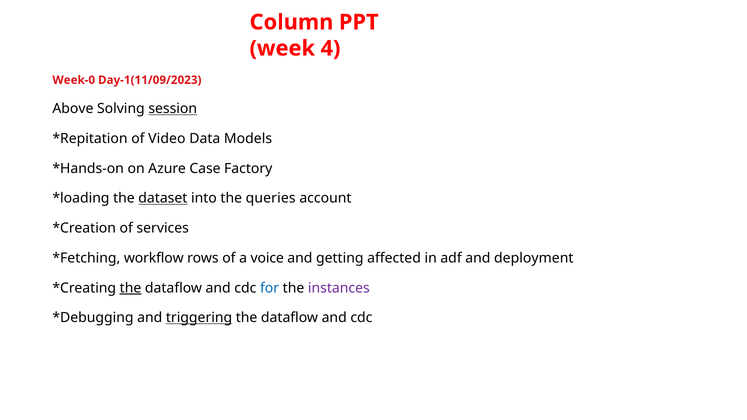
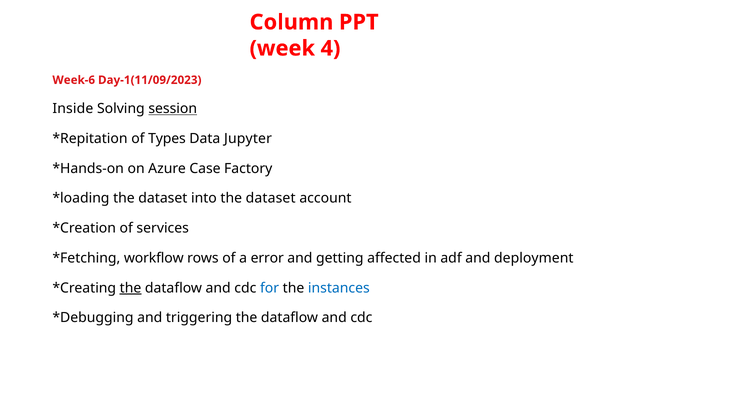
Week-0: Week-0 -> Week-6
Above: Above -> Inside
Video: Video -> Types
Models: Models -> Jupyter
dataset at (163, 198) underline: present -> none
into the queries: queries -> dataset
voice: voice -> error
instances colour: purple -> blue
triggering underline: present -> none
